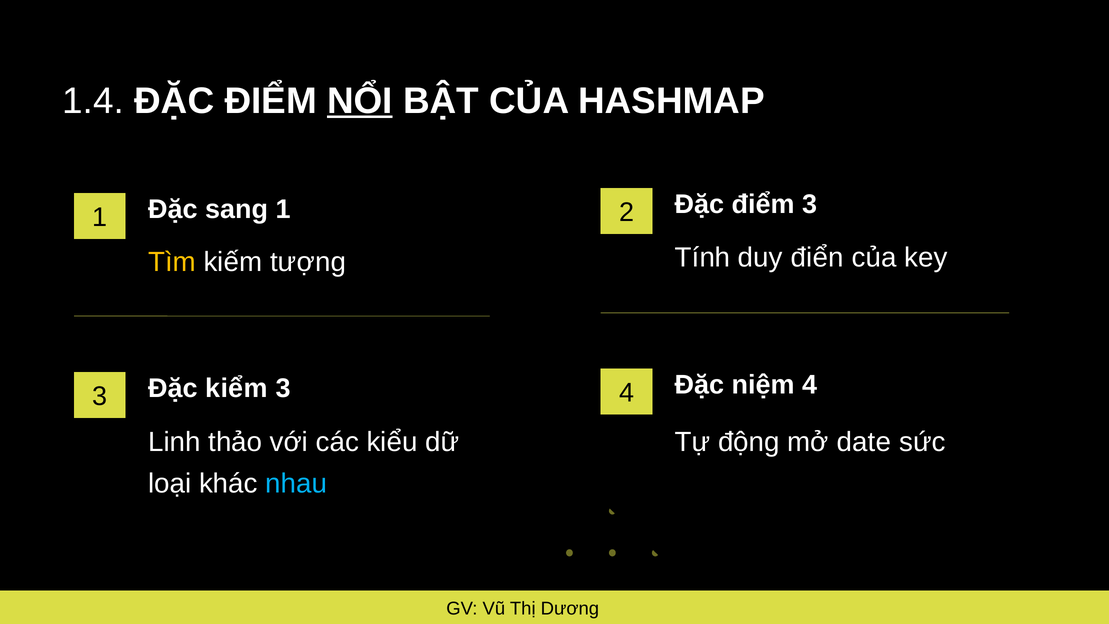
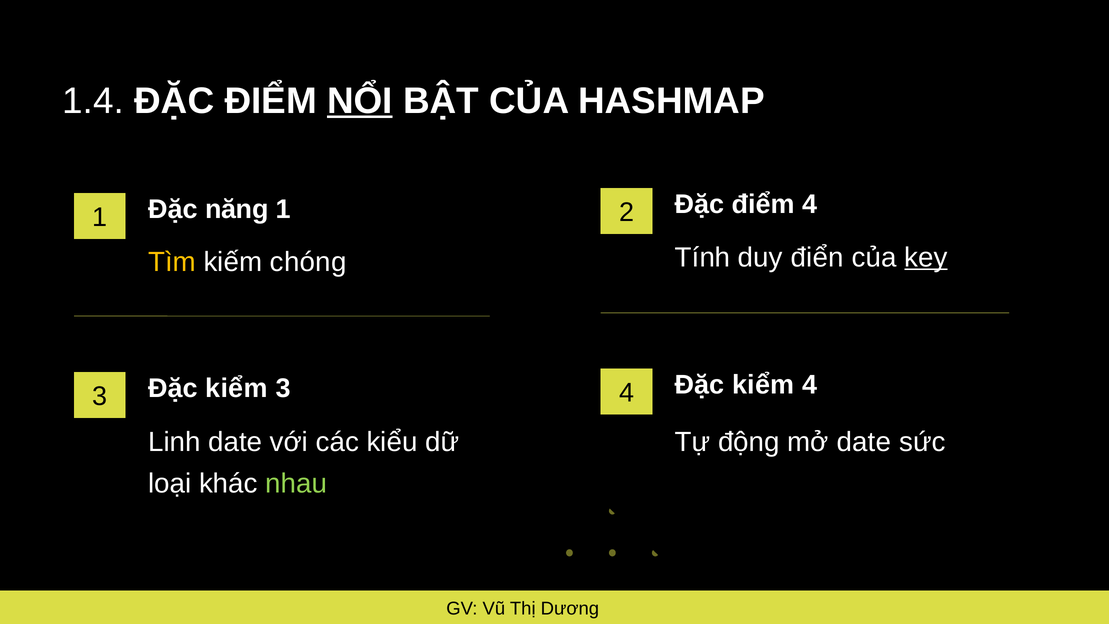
điểm 3: 3 -> 4
sang: sang -> năng
tượng: tượng -> chóng
key underline: none -> present
niệm at (763, 385): niệm -> kiểm
Linh thảo: thảo -> date
nhau colour: light blue -> light green
